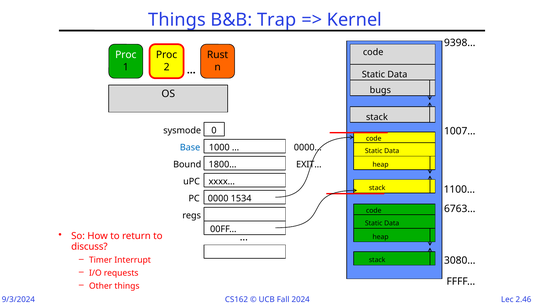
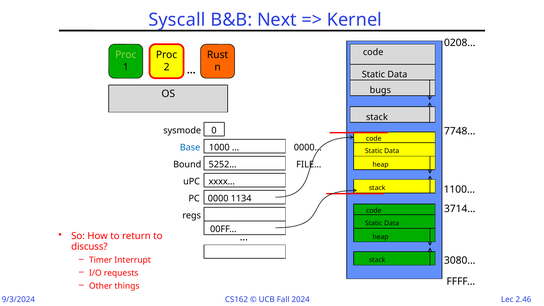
Things at (177, 20): Things -> Syscall
Trap: Trap -> Next
9398…: 9398… -> 0208…
Proc at (126, 55) colour: white -> light green
1007…: 1007… -> 7748…
1800…: 1800… -> 5252…
EXIT…: EXIT… -> FILE…
1534: 1534 -> 1134
6763…: 6763… -> 3714…
